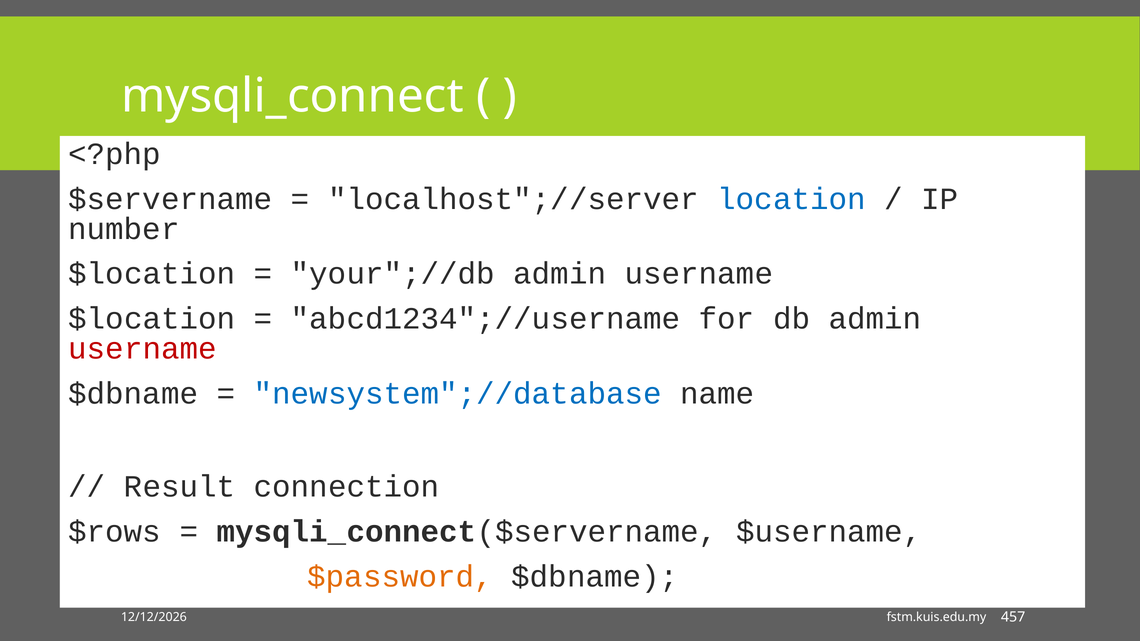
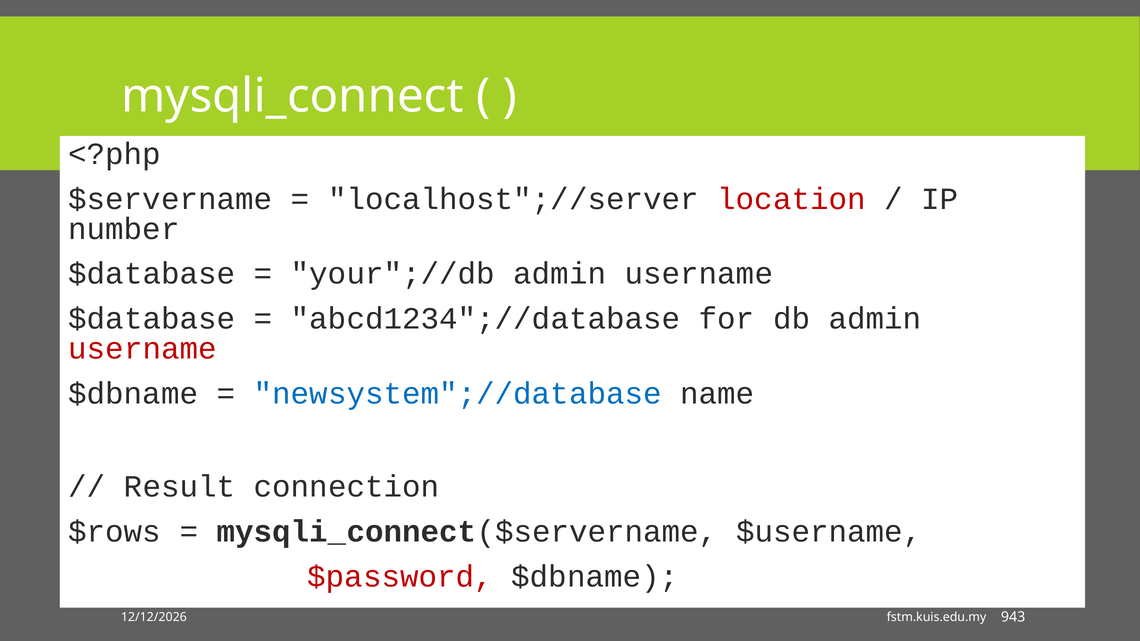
location colour: blue -> red
$location at (152, 274): $location -> $database
$location at (152, 319): $location -> $database
abcd1234";//username: abcd1234";//username -> abcd1234";//database
$password colour: orange -> red
457: 457 -> 943
